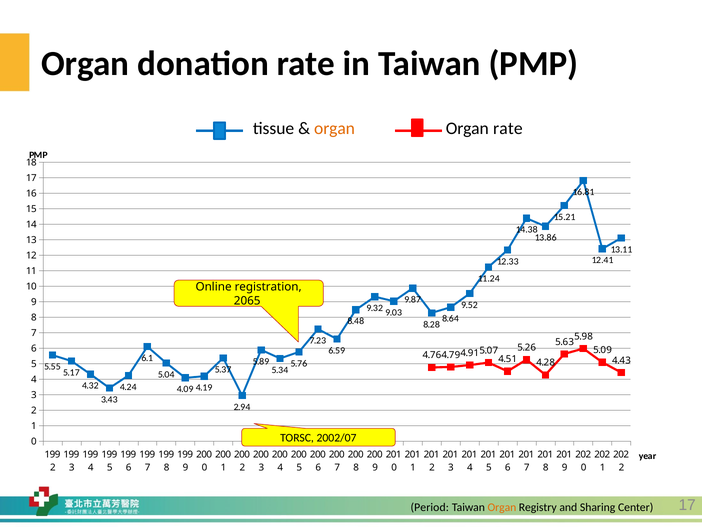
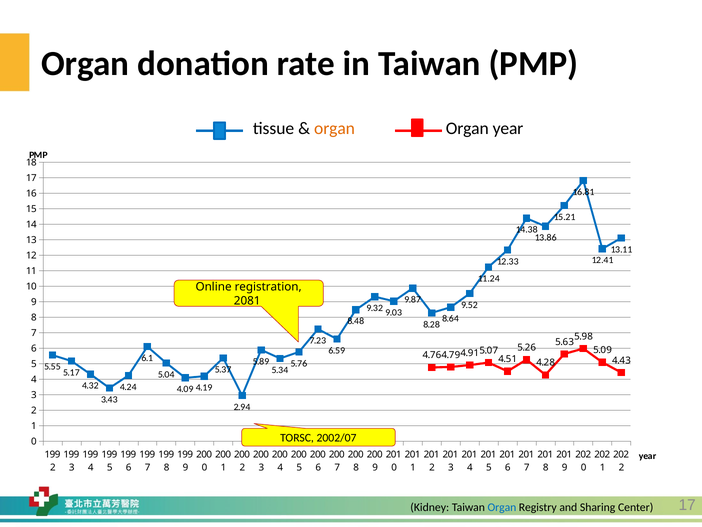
Organ rate: rate -> year
2065: 2065 -> 2081
Period: Period -> Kidney
Organ at (502, 507) colour: orange -> blue
